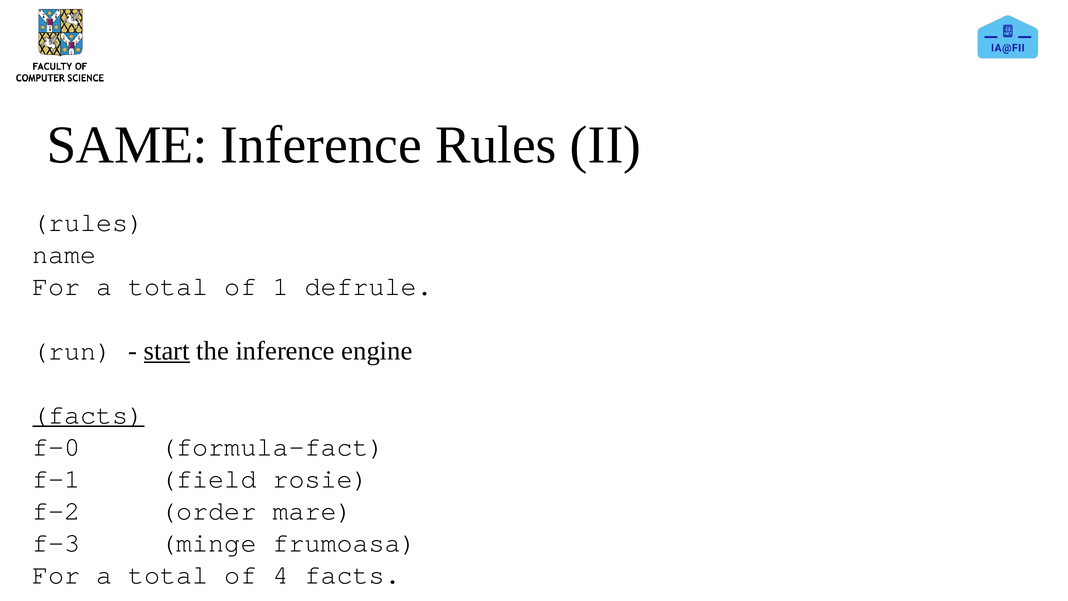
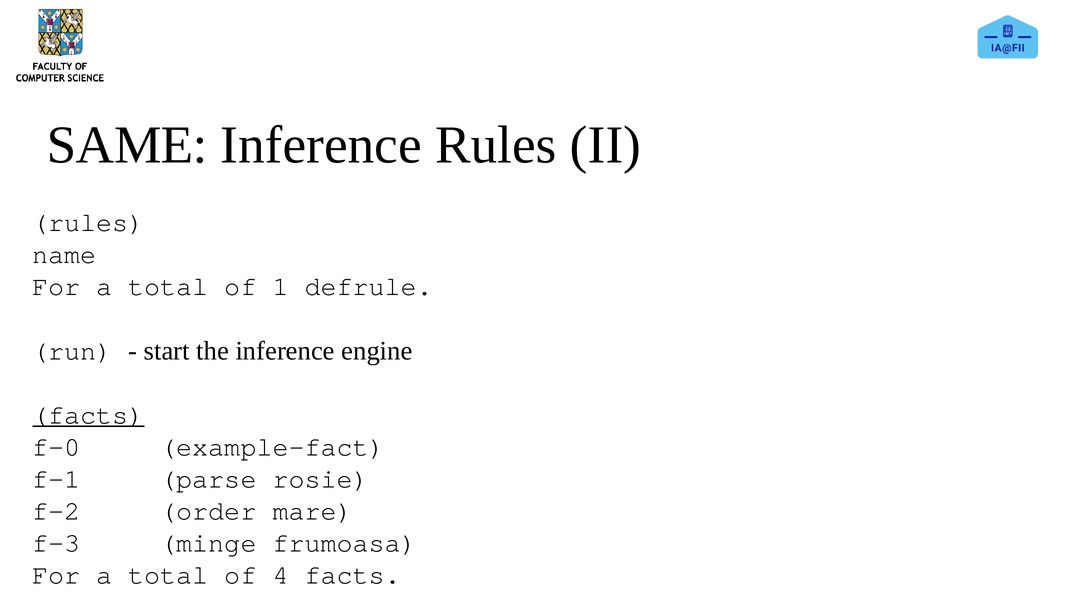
start underline: present -> none
formula-fact: formula-fact -> example-fact
field: field -> parse
